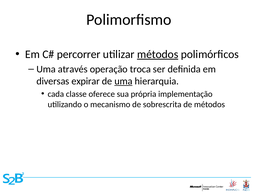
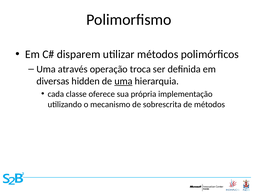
percorrer: percorrer -> disparem
métodos at (158, 54) underline: present -> none
expirar: expirar -> hidden
